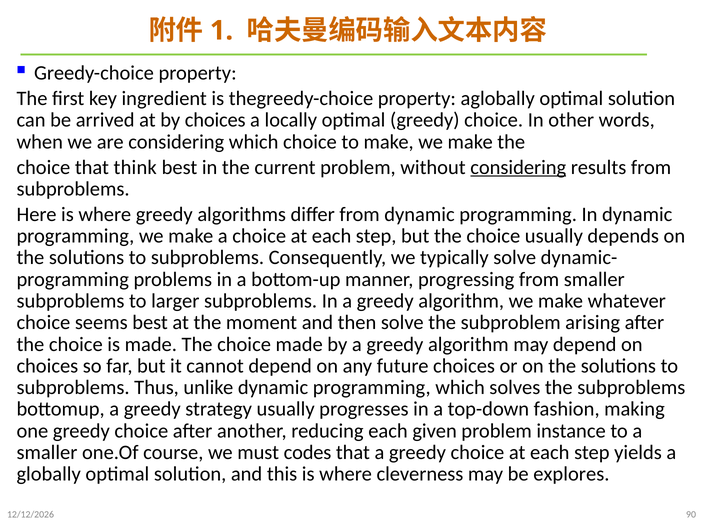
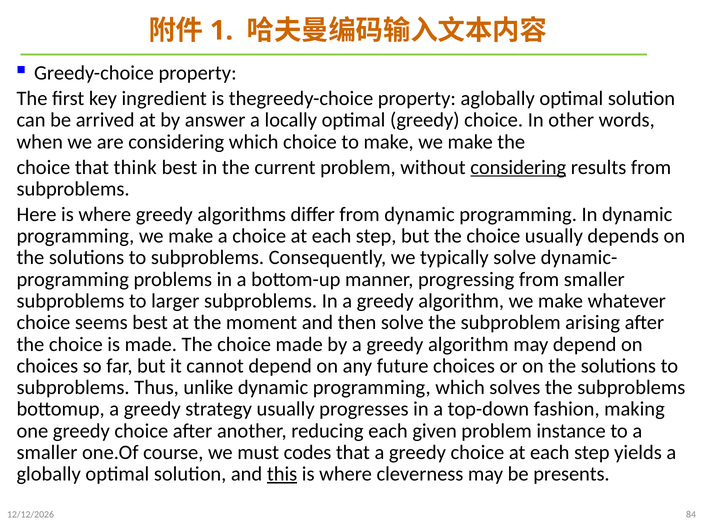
by choices: choices -> answer
this underline: none -> present
explores: explores -> presents
90: 90 -> 84
